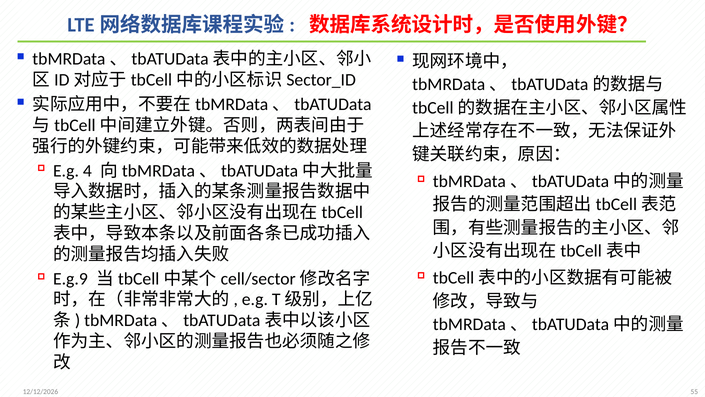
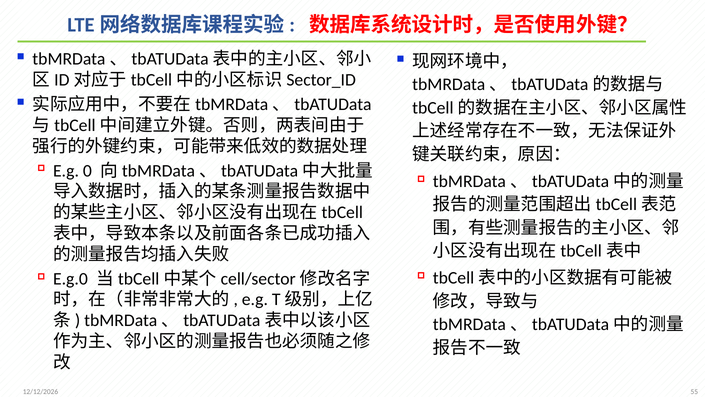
4: 4 -> 0
E.g.9: E.g.9 -> E.g.0
